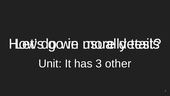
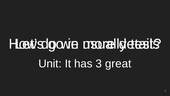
other: other -> great
